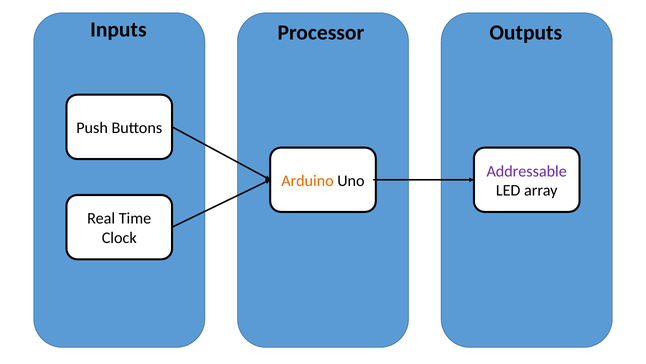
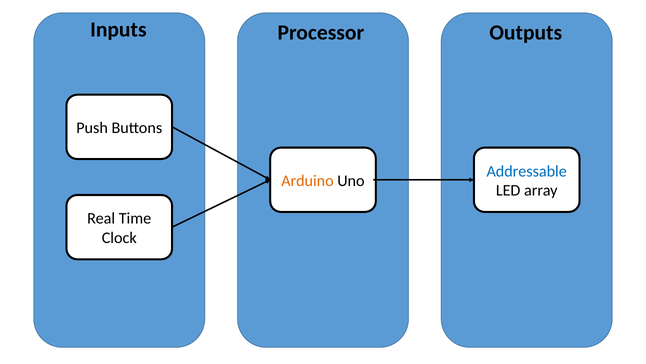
Addressable colour: purple -> blue
